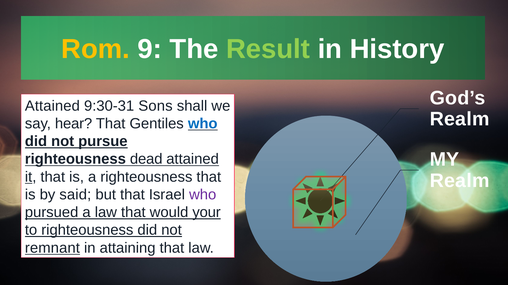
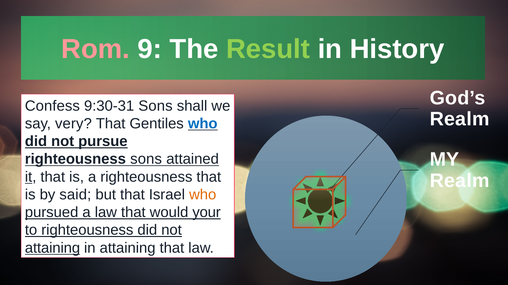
Rom colour: yellow -> pink
Attained at (52, 106): Attained -> Confess
hear: hear -> very
righteousness dead: dead -> sons
who at (203, 195) colour: purple -> orange
remnant at (52, 248): remnant -> attaining
